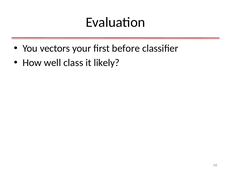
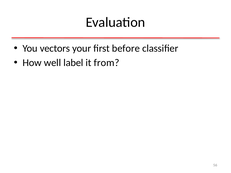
class: class -> label
likely: likely -> from
